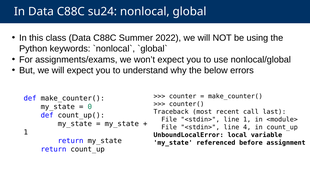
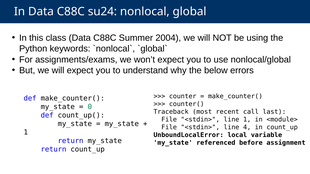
2022: 2022 -> 2004
